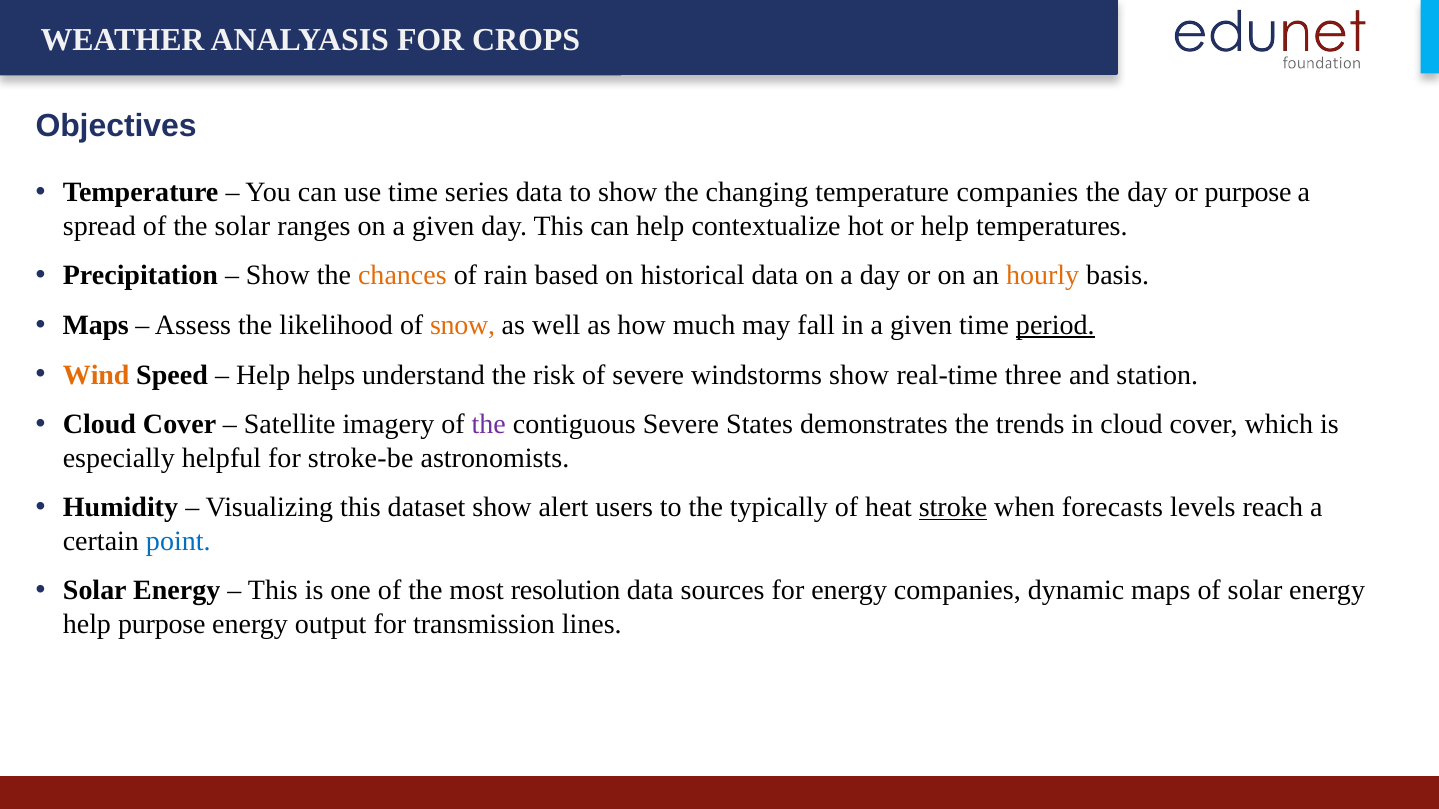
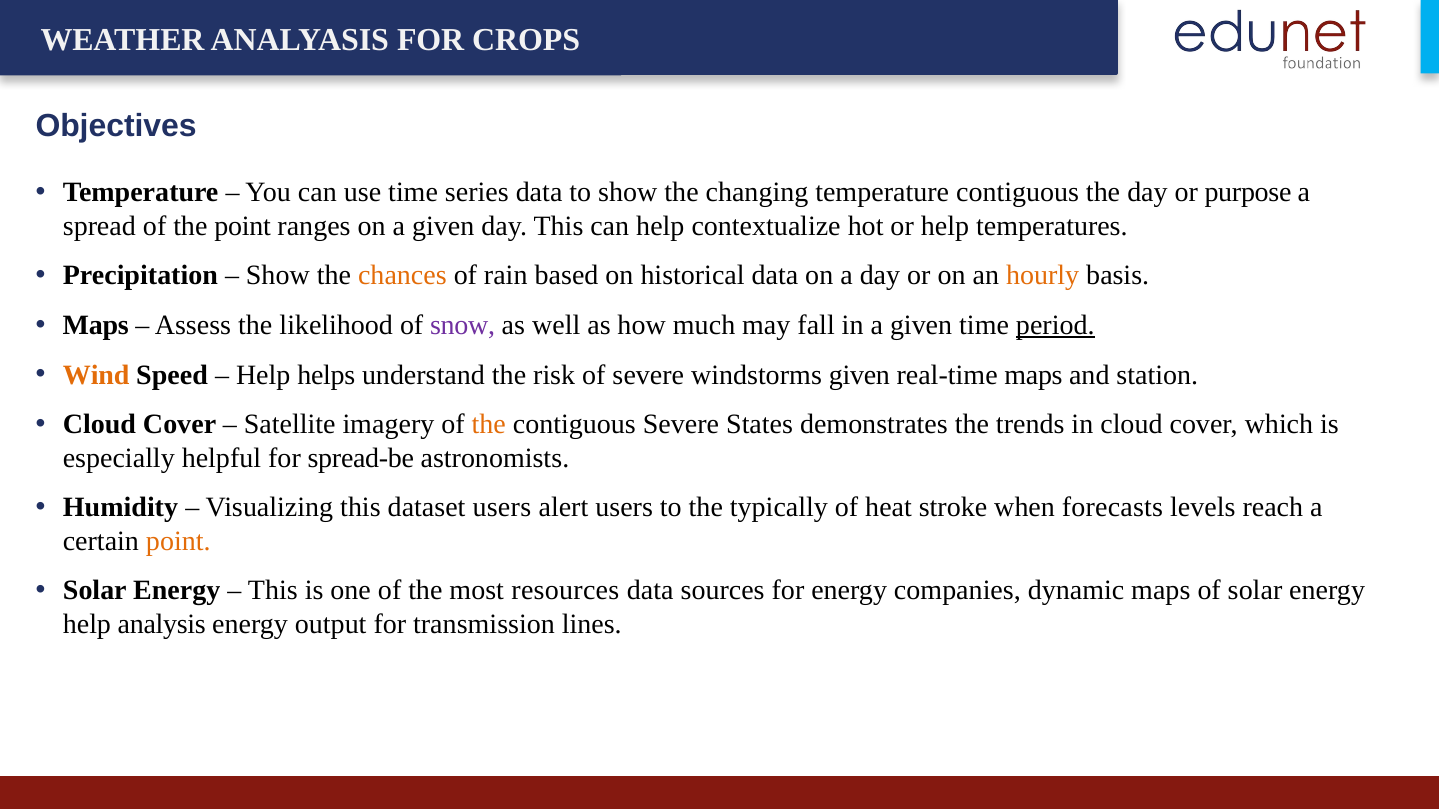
temperature companies: companies -> contiguous
the solar: solar -> point
snow colour: orange -> purple
windstorms show: show -> given
real-time three: three -> maps
the at (489, 425) colour: purple -> orange
stroke-be: stroke-be -> spread-be
dataset show: show -> users
stroke underline: present -> none
point at (178, 541) colour: blue -> orange
resolution: resolution -> resources
help purpose: purpose -> analysis
